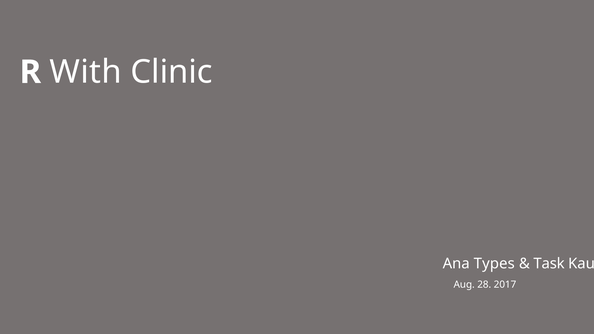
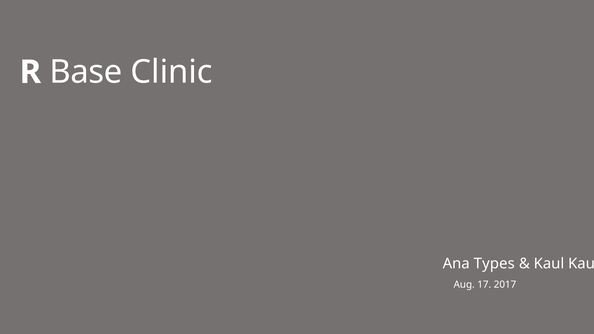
With: With -> Base
Task at (549, 264): Task -> Kaul
28: 28 -> 17
